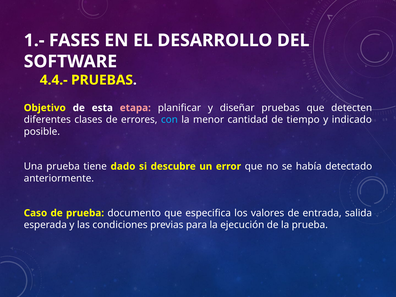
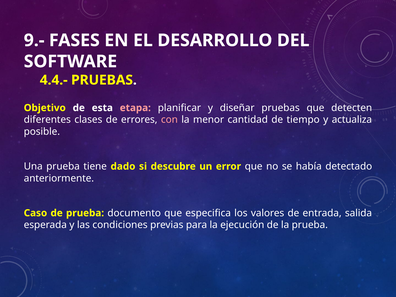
1.-: 1.- -> 9.-
con colour: light blue -> pink
indicado: indicado -> actualiza
